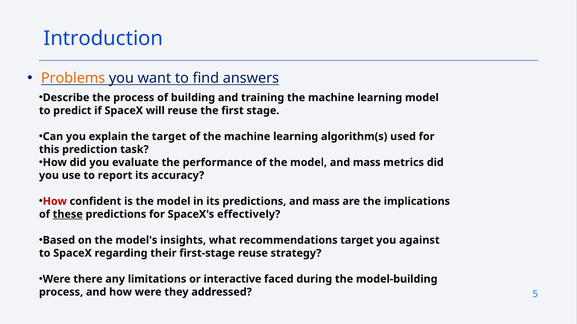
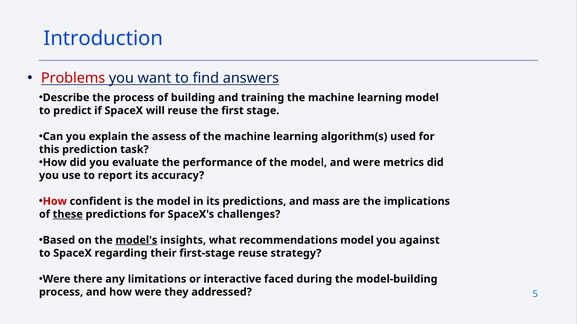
Problems colour: orange -> red
the target: target -> assess
model and mass: mass -> were
effectively: effectively -> challenges
model's underline: none -> present
recommendations target: target -> model
